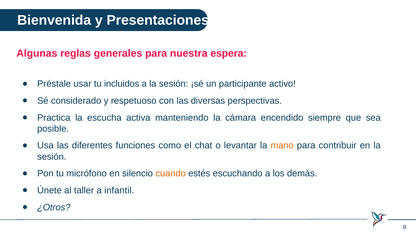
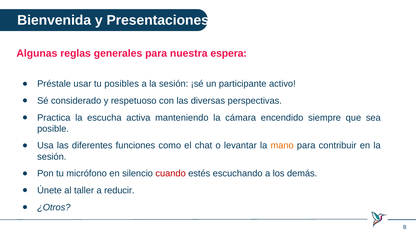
incluidos: incluidos -> posibles
cuando colour: orange -> red
infantil: infantil -> reducir
